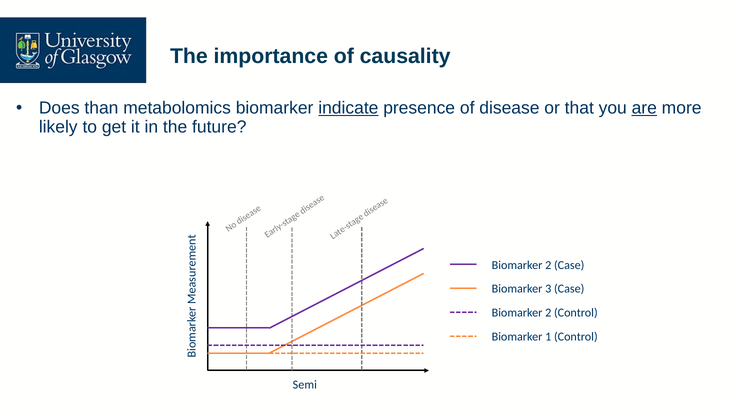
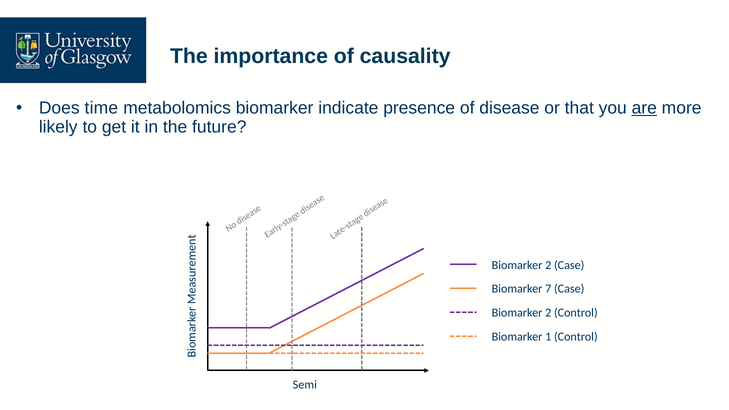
than: than -> time
indicate underline: present -> none
3: 3 -> 7
